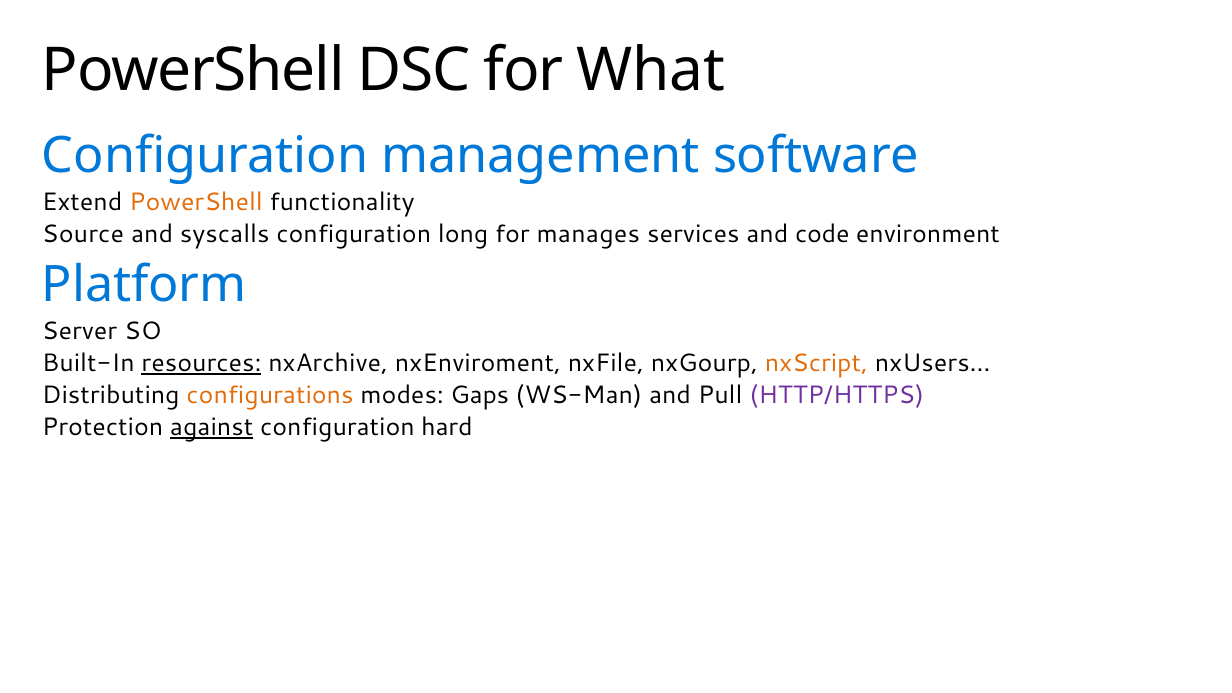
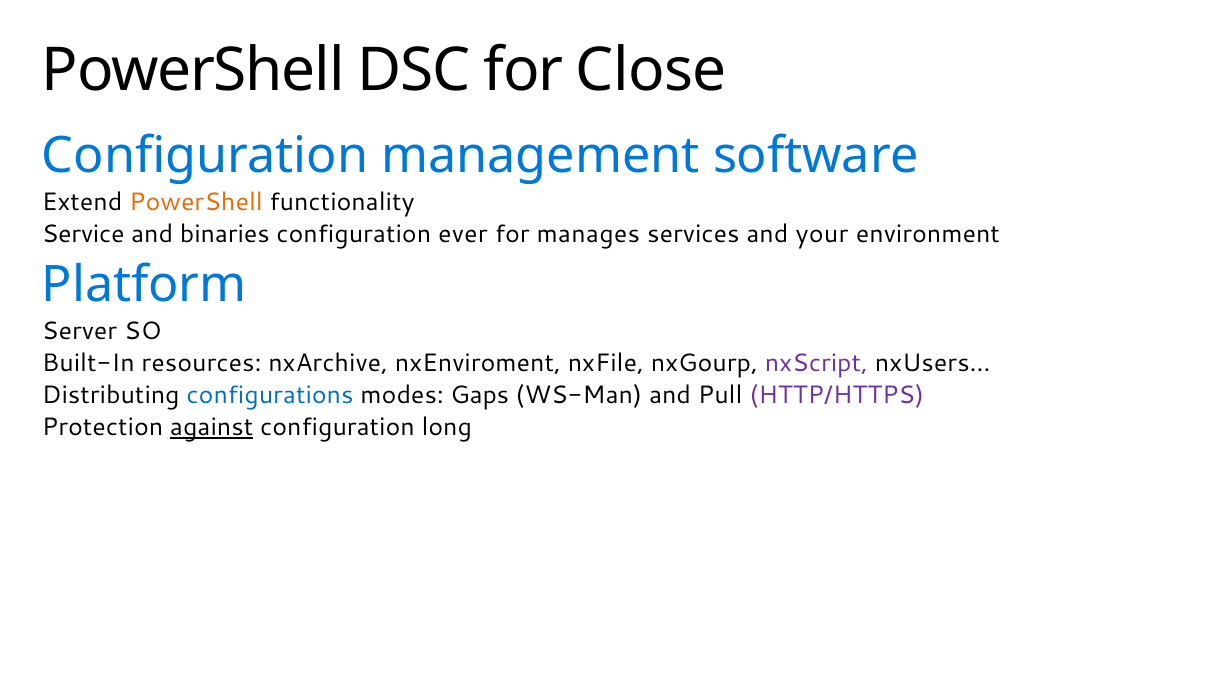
What: What -> Close
Source: Source -> Service
syscalls: syscalls -> binaries
long: long -> ever
code: code -> your
resources underline: present -> none
nxScript colour: orange -> purple
configurations colour: orange -> blue
hard: hard -> long
